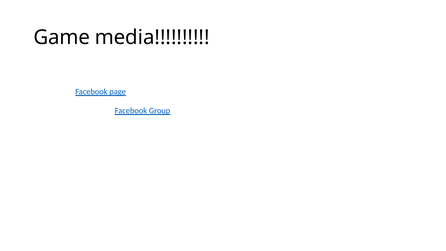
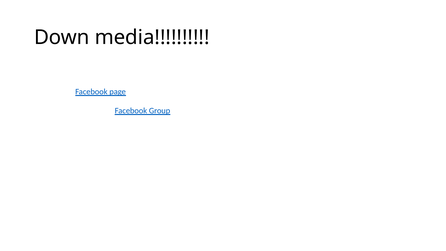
Game: Game -> Down
